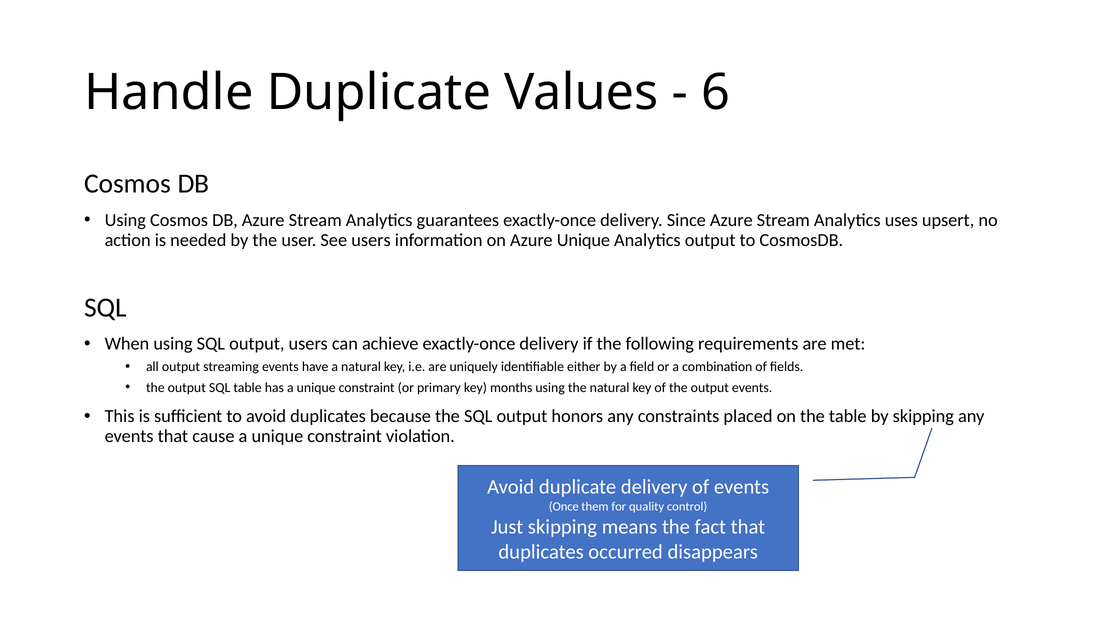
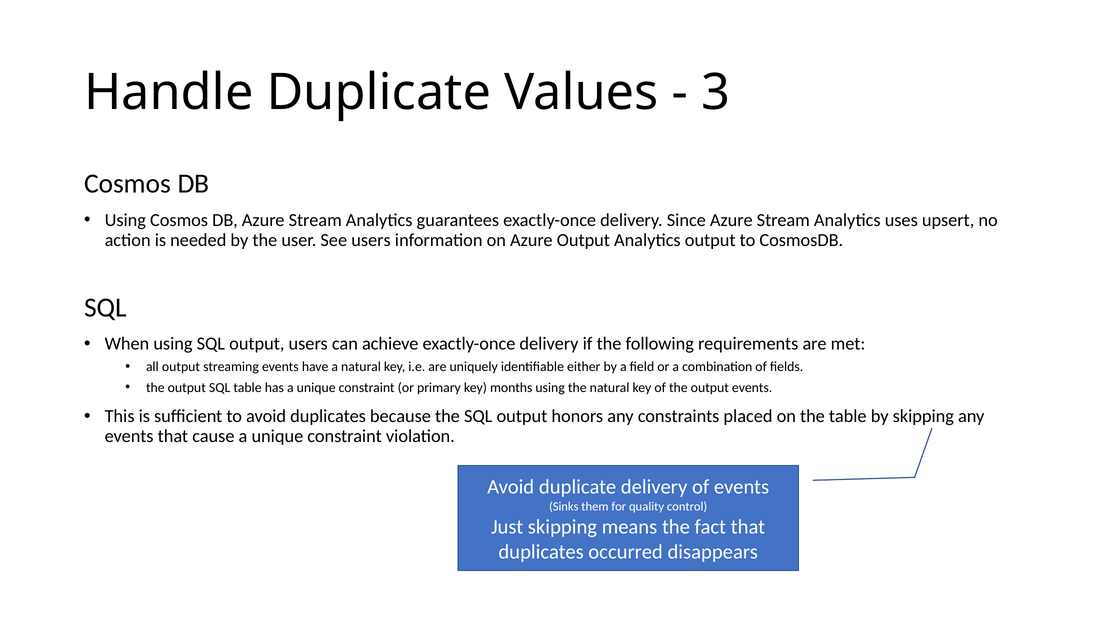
6: 6 -> 3
Azure Unique: Unique -> Output
Once: Once -> Sinks
